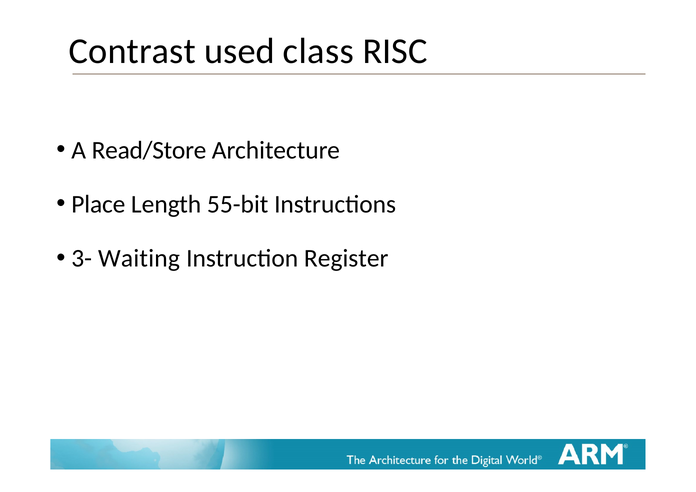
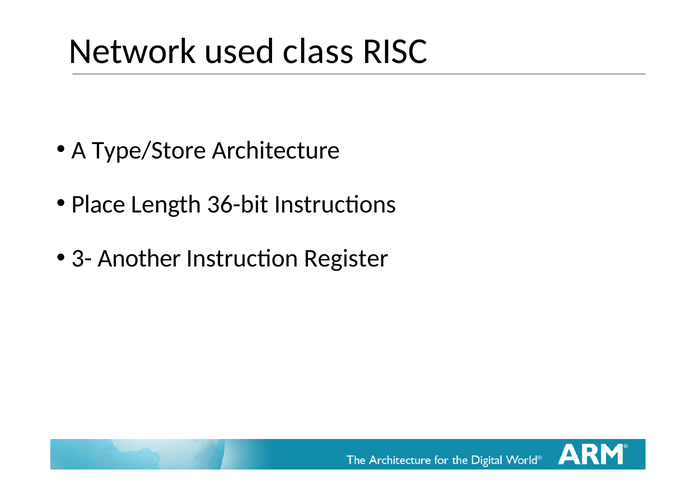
Contrast: Contrast -> Network
Read/Store: Read/Store -> Type/Store
55-bit: 55-bit -> 36-bit
Waiting: Waiting -> Another
